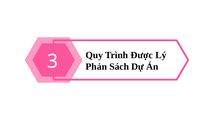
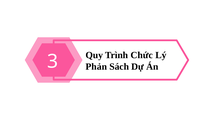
Được: Được -> Chức
